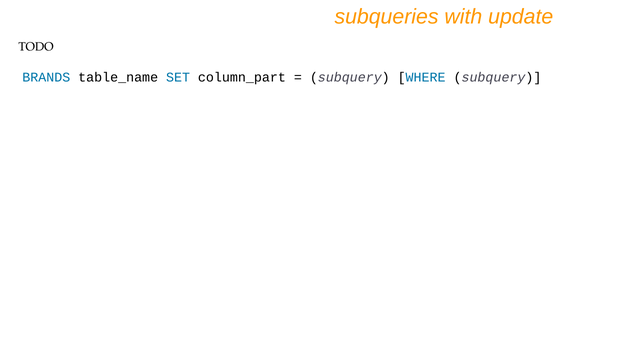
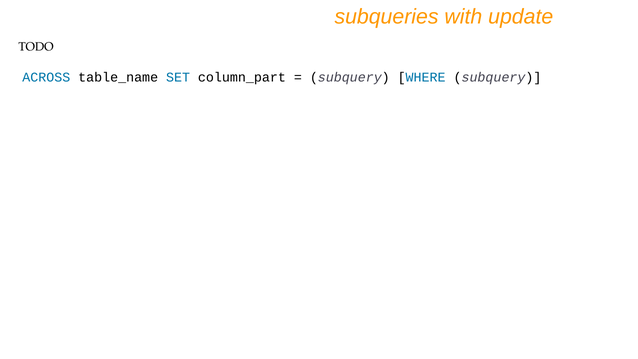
BRANDS: BRANDS -> ACROSS
